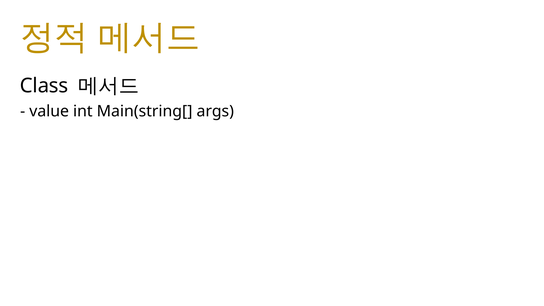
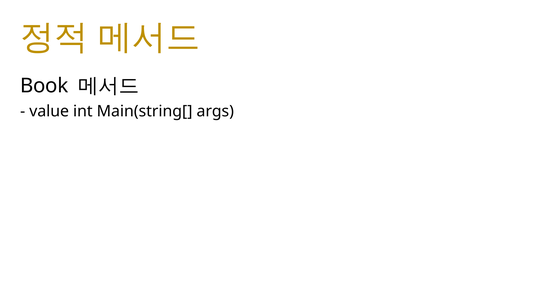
Class: Class -> Book
